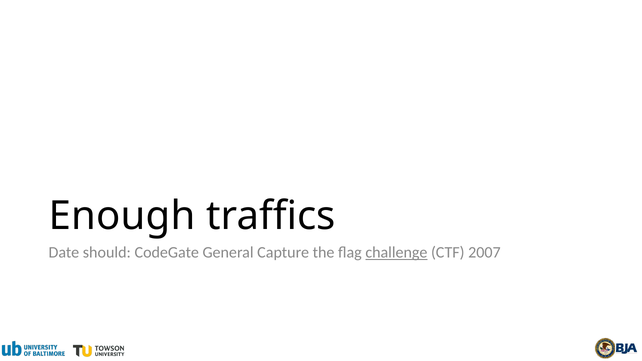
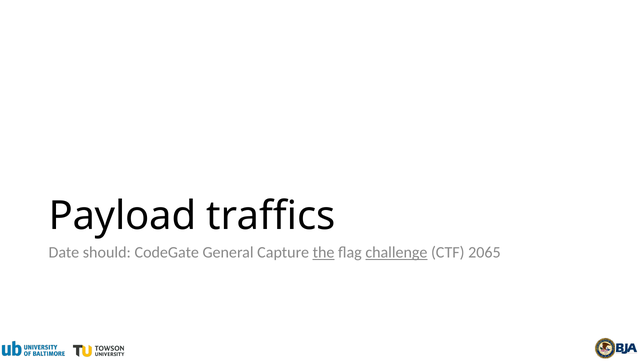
Enough: Enough -> Payload
the underline: none -> present
2007: 2007 -> 2065
